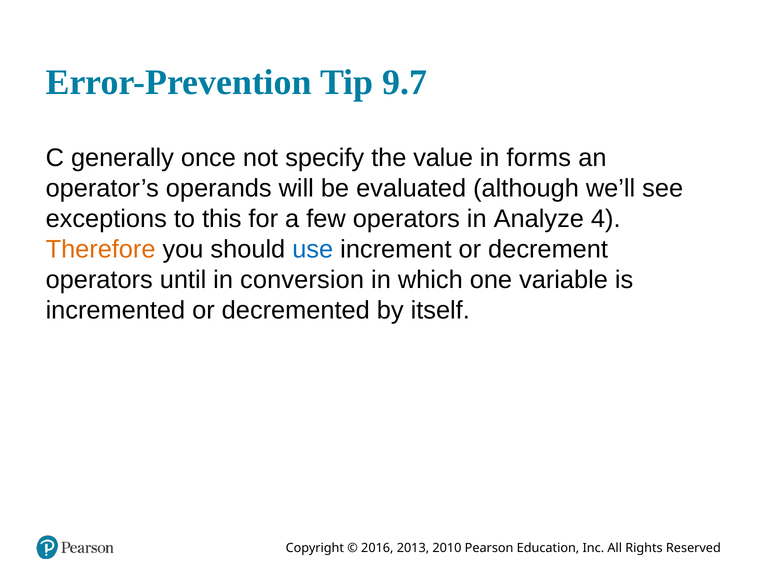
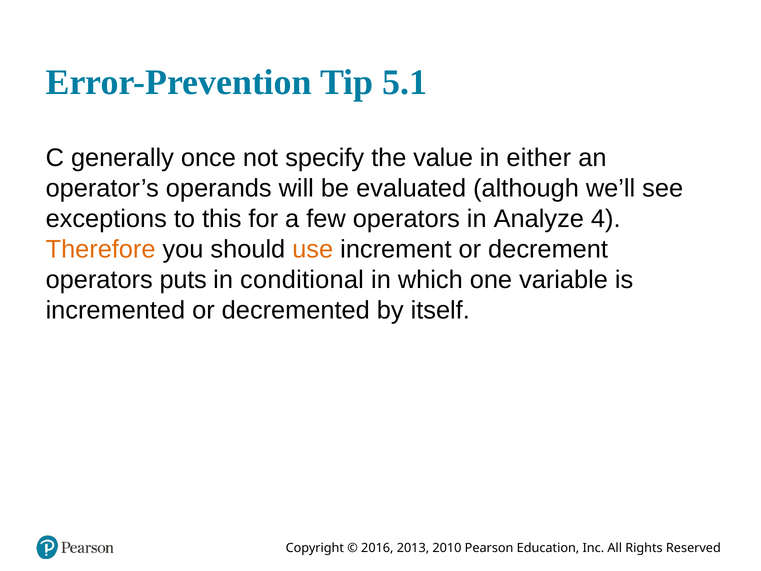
9.7: 9.7 -> 5.1
forms: forms -> either
use colour: blue -> orange
until: until -> puts
conversion: conversion -> conditional
